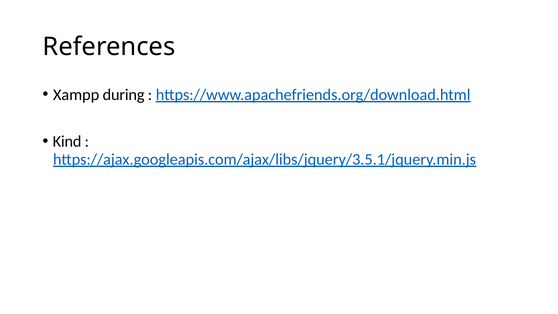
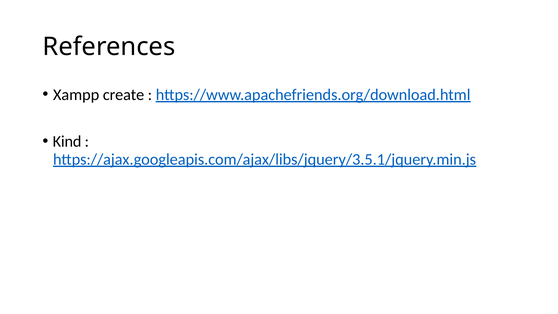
during: during -> create
